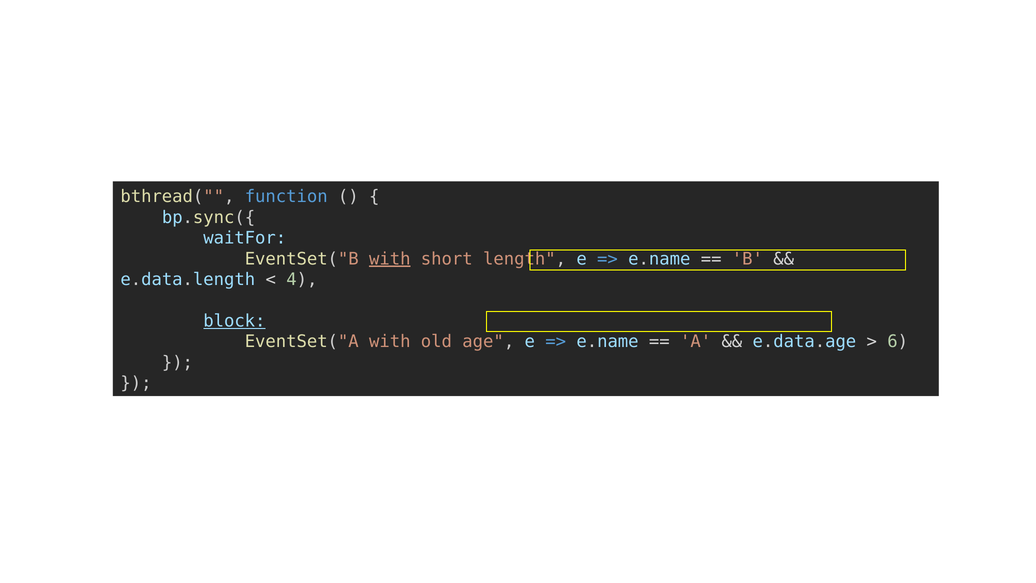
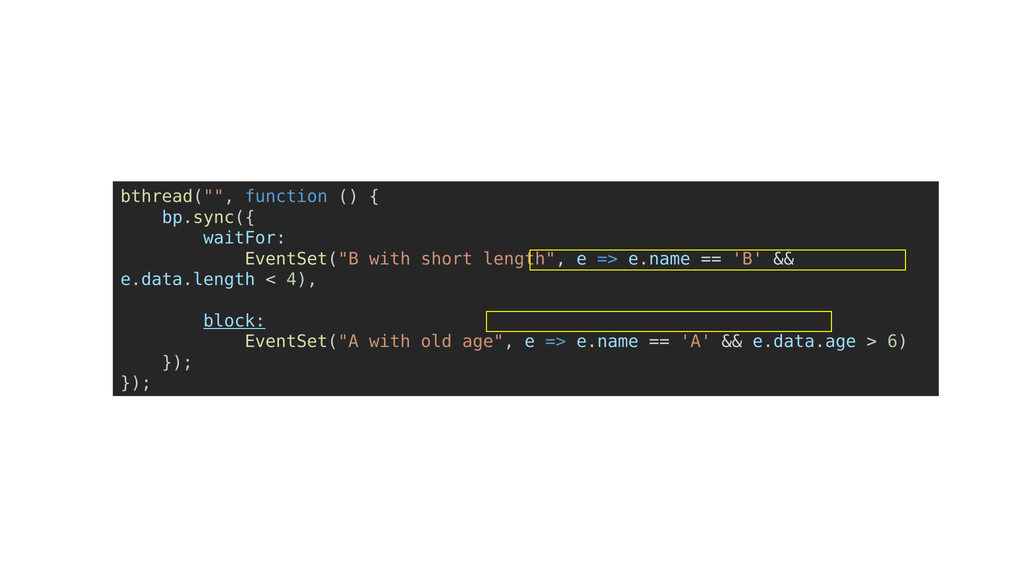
with at (390, 259) underline: present -> none
